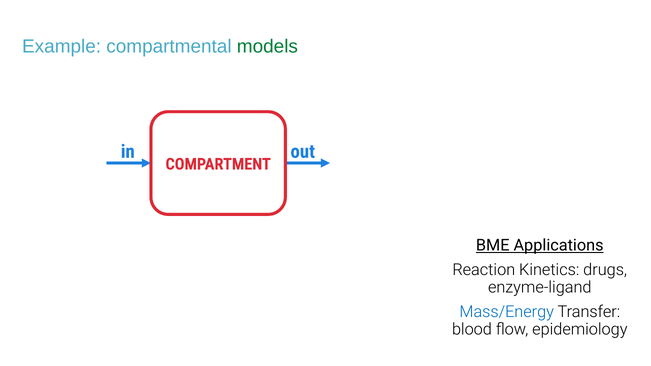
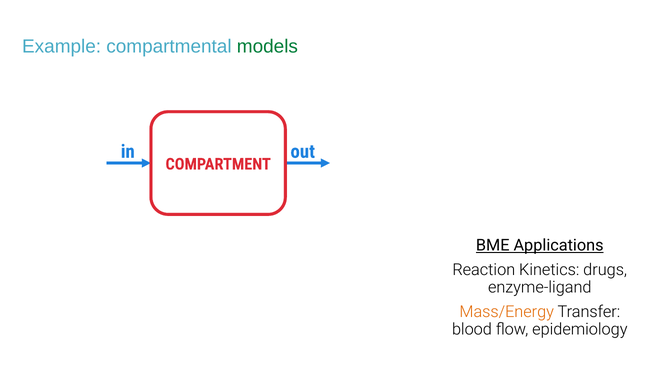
Mass/Energy colour: blue -> orange
